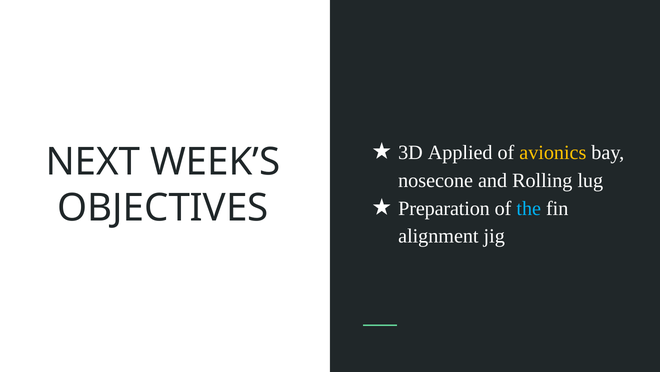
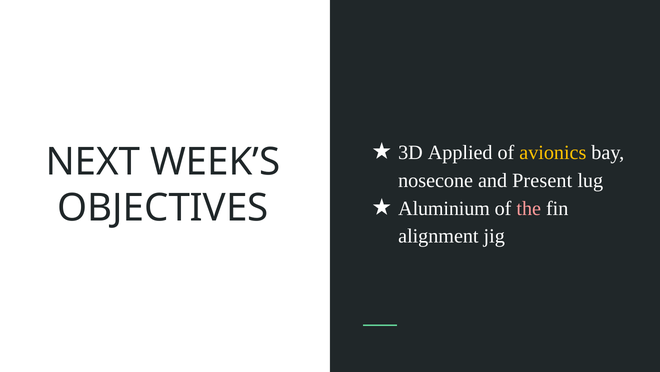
Rolling: Rolling -> Present
Preparation: Preparation -> Aluminium
the colour: light blue -> pink
